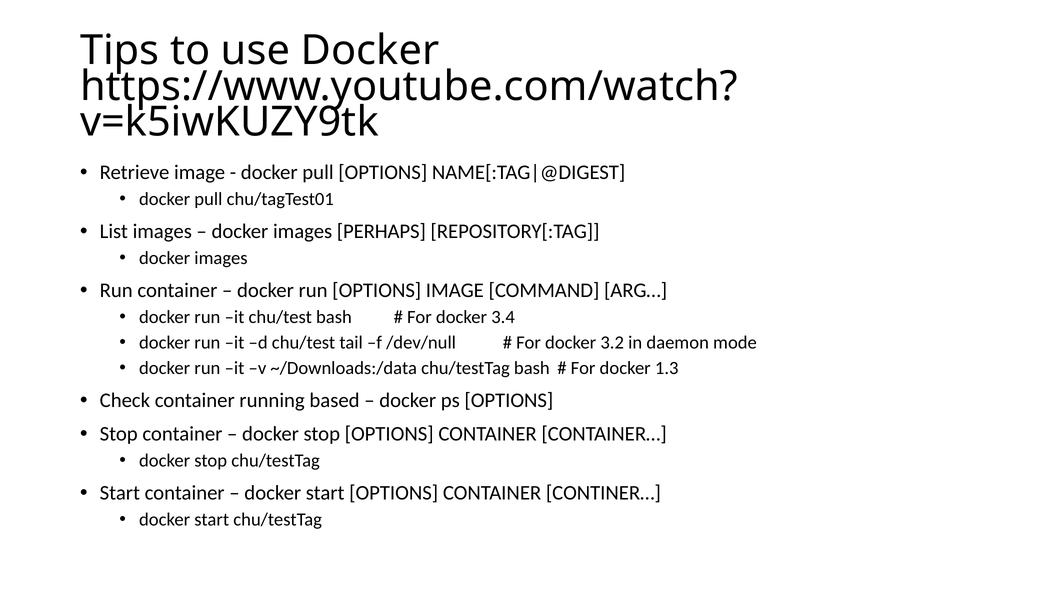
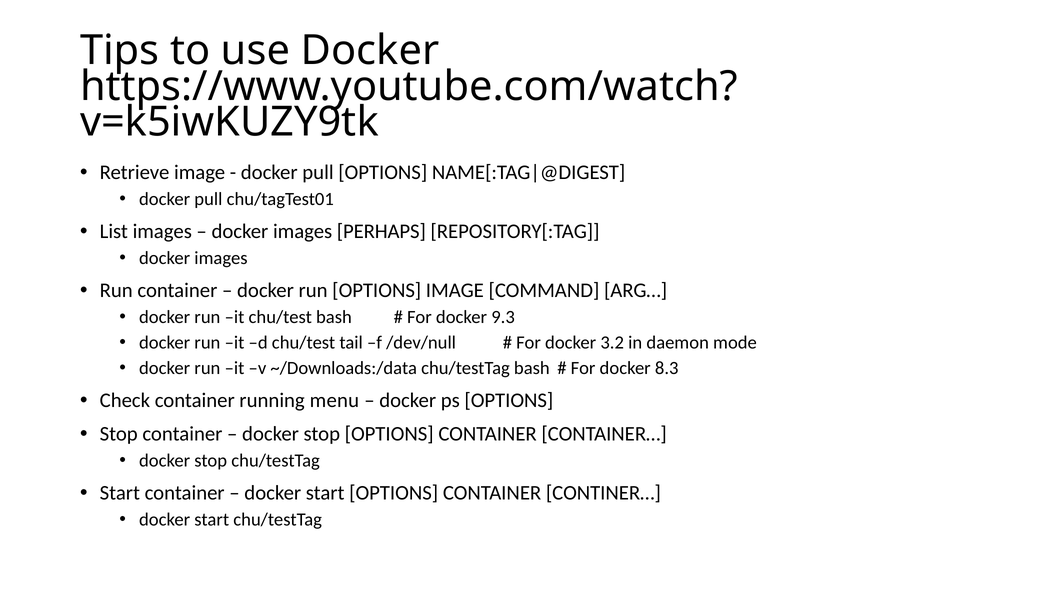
3.4: 3.4 -> 9.3
1.3: 1.3 -> 8.3
based: based -> menu
